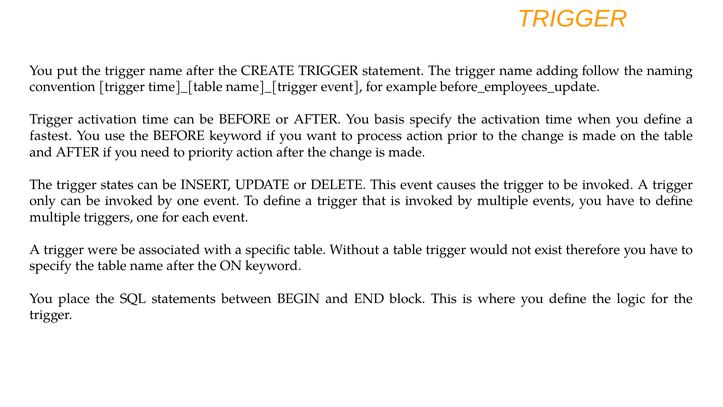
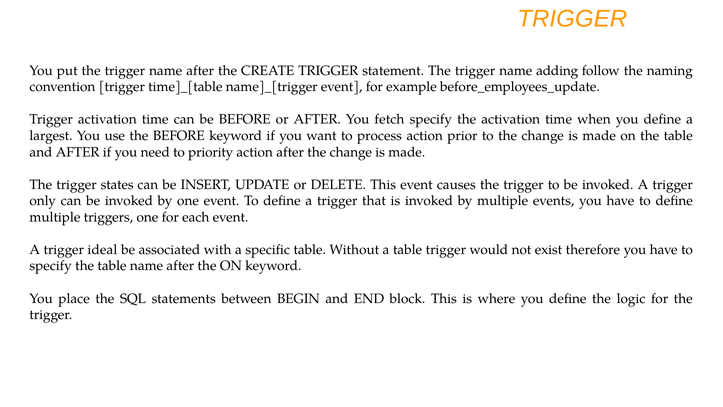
basis: basis -> fetch
fastest: fastest -> largest
were: were -> ideal
